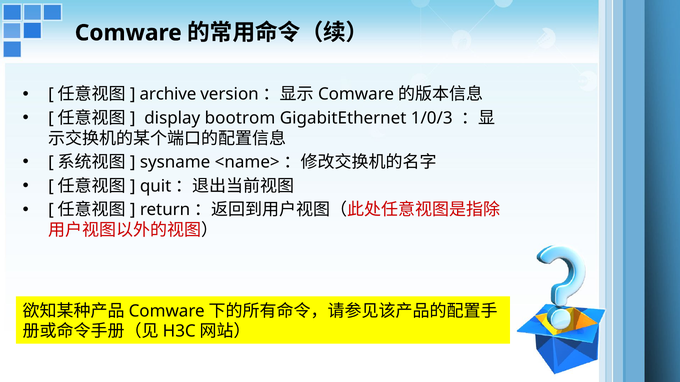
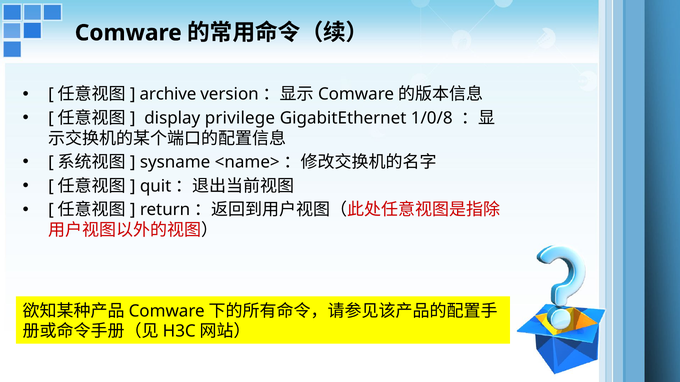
bootrom: bootrom -> privilege
1/0/3: 1/0/3 -> 1/0/8
